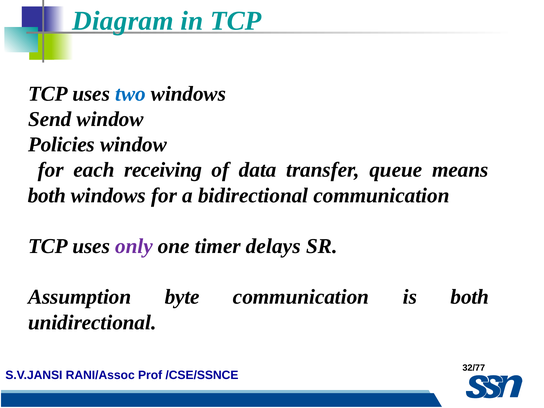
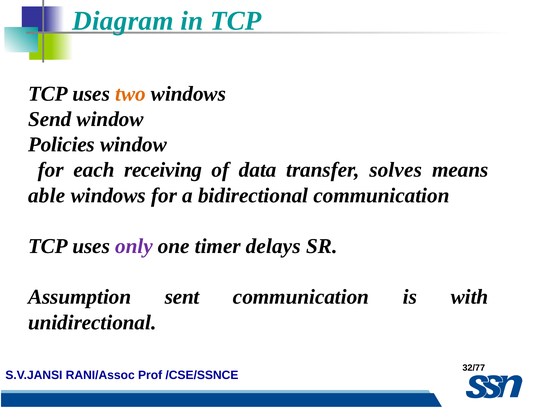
two colour: blue -> orange
queue: queue -> solves
both at (47, 195): both -> able
byte: byte -> sent
is both: both -> with
